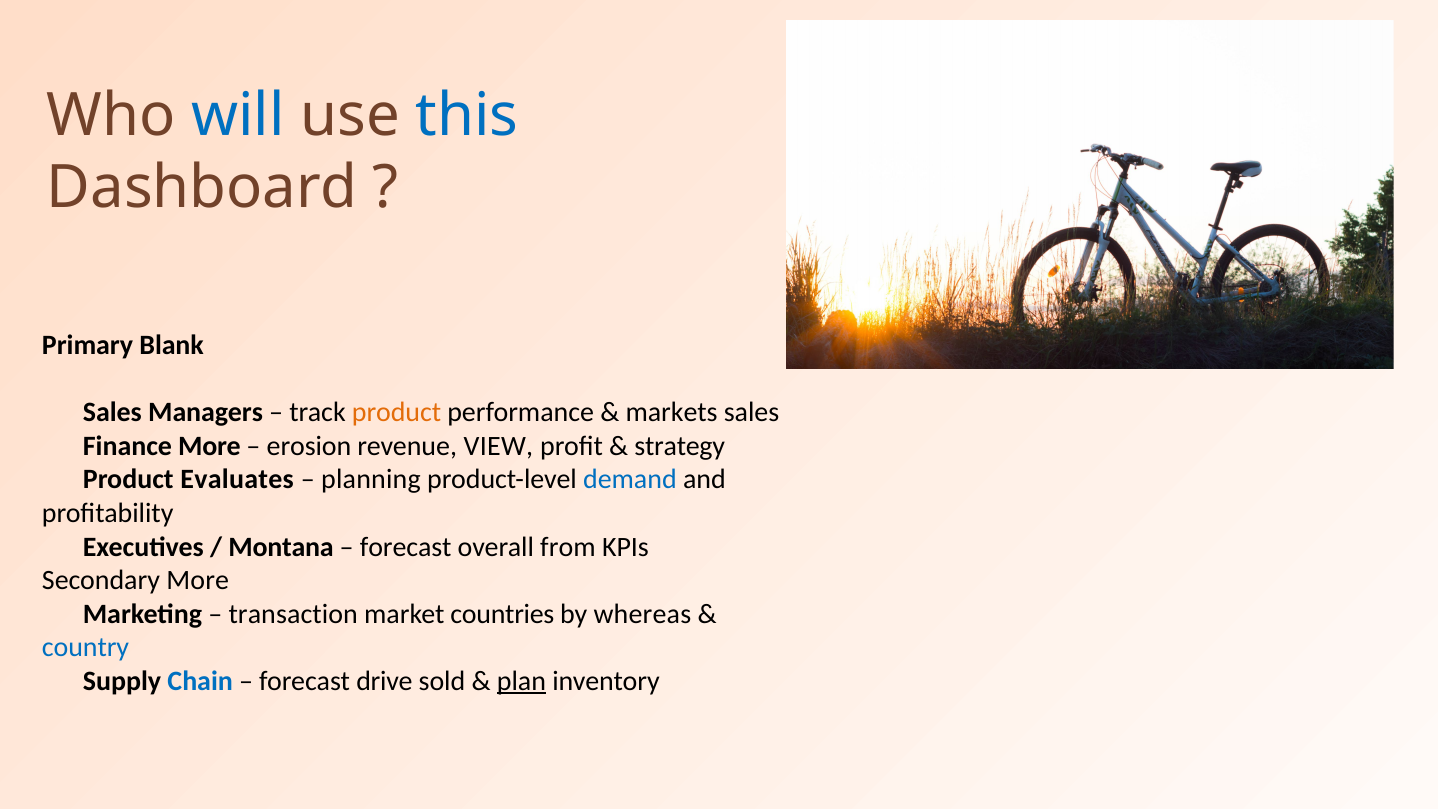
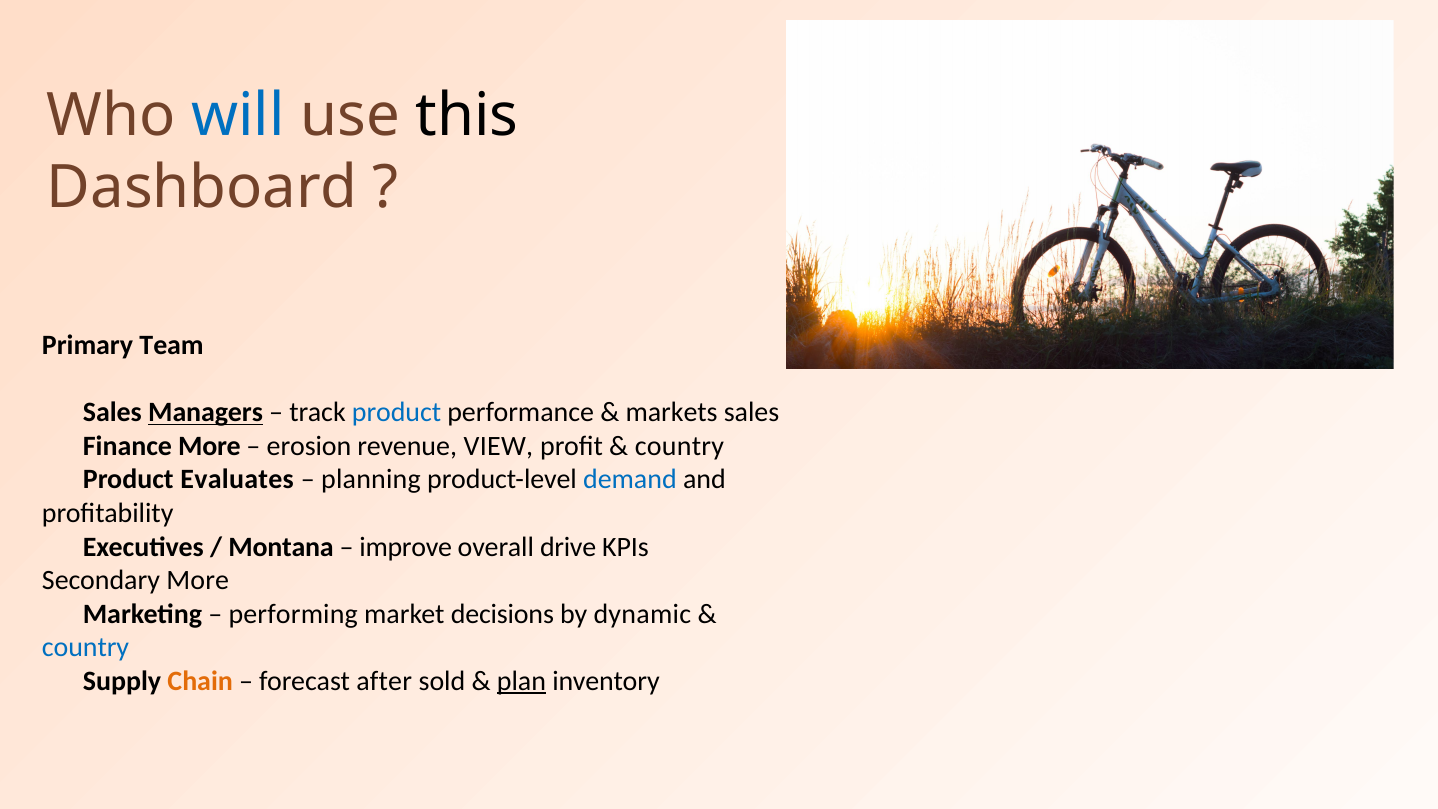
this colour: blue -> black
Blank: Blank -> Team
Managers underline: none -> present
product colour: orange -> blue
strategy at (680, 446): strategy -> country
forecast at (406, 547): forecast -> improve
from: from -> drive
transaction: transaction -> performing
countries: countries -> decisions
whereas: whereas -> dynamic
Chain colour: blue -> orange
drive: drive -> after
